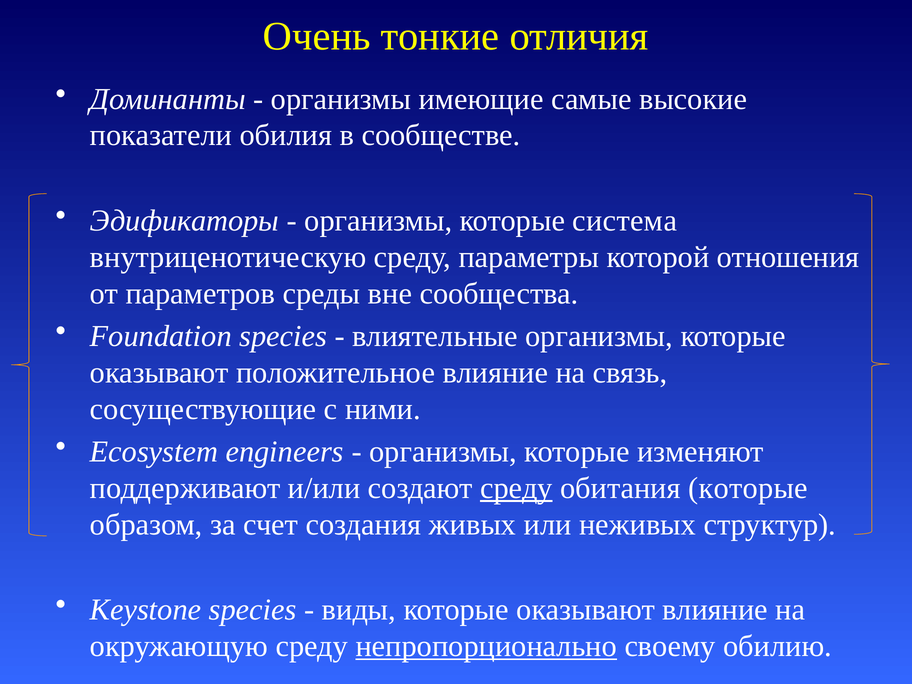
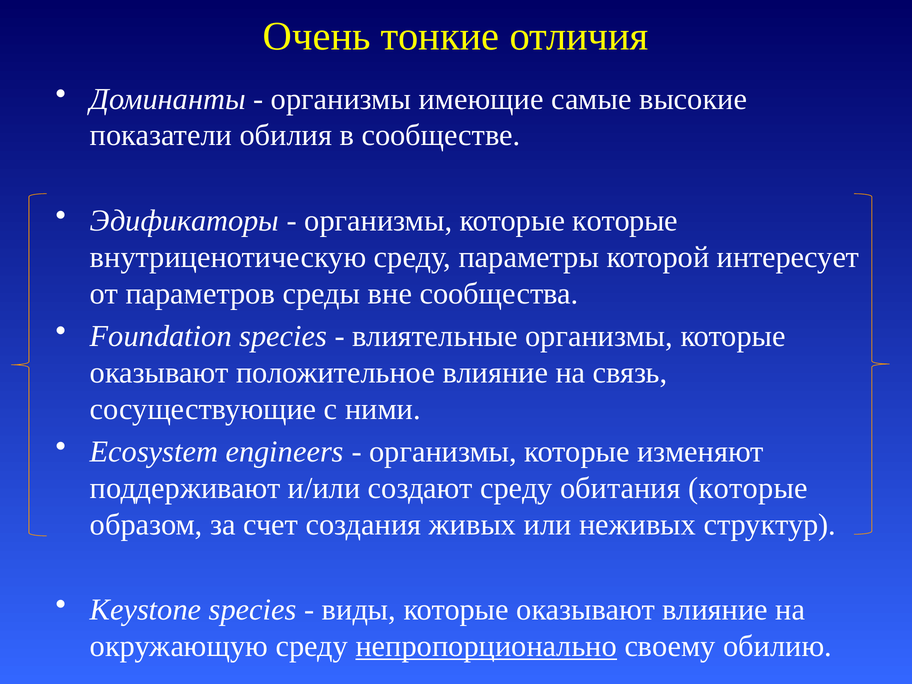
которые система: система -> которые
отношения: отношения -> интересует
среду at (516, 488) underline: present -> none
